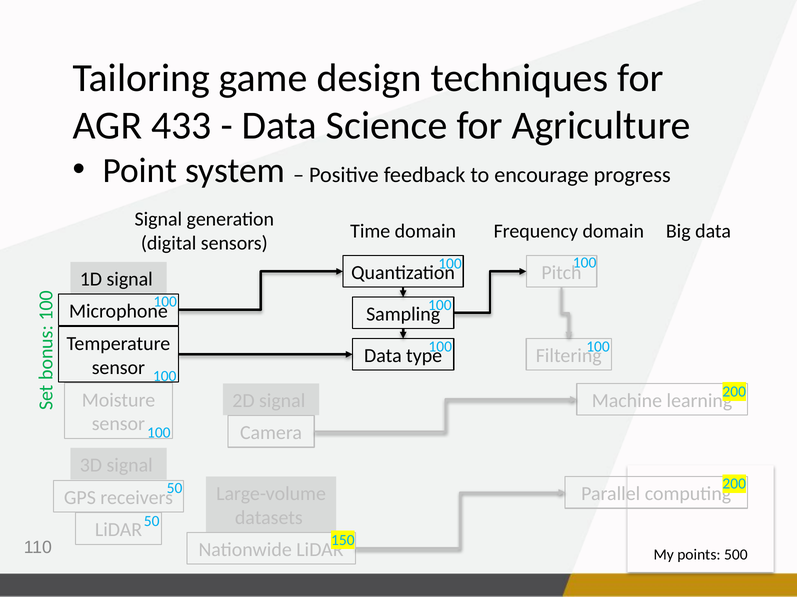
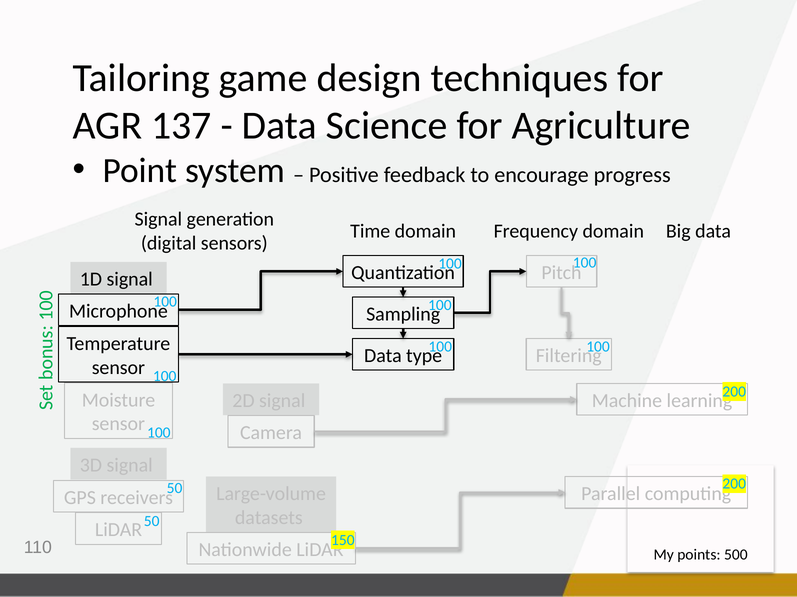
433: 433 -> 137
